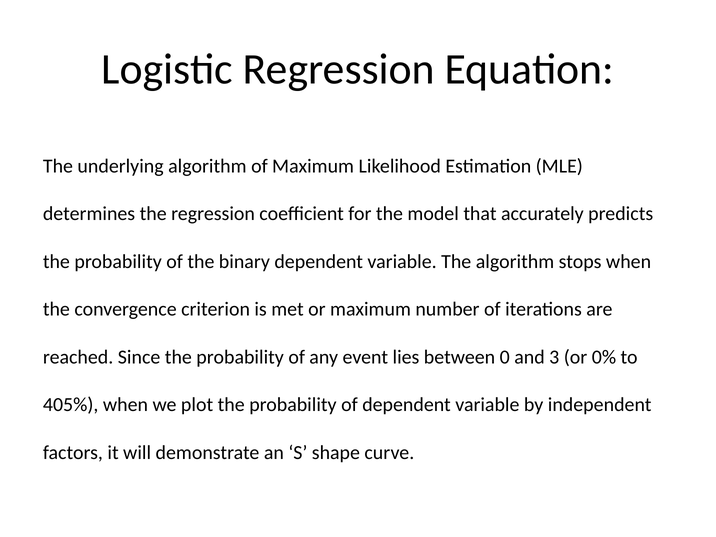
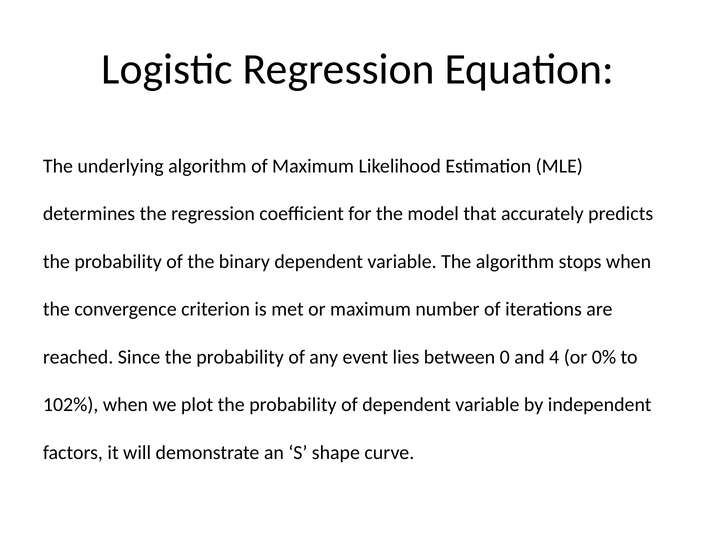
3: 3 -> 4
405%: 405% -> 102%
